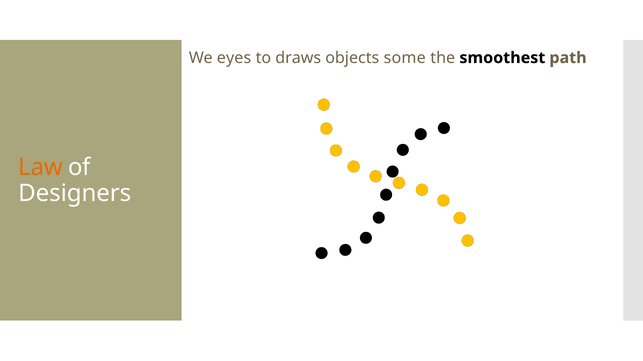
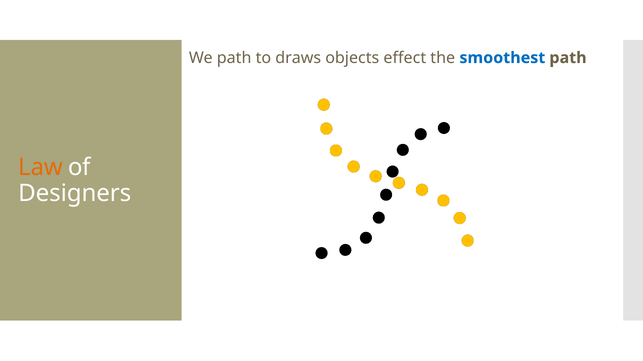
We eyes: eyes -> path
some: some -> effect
smoothest colour: black -> blue
